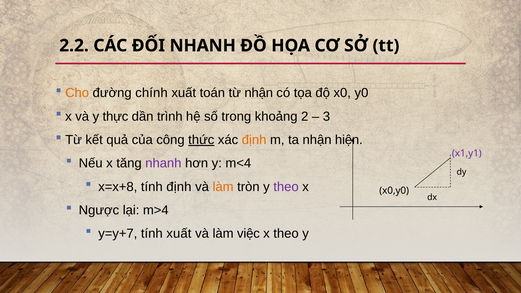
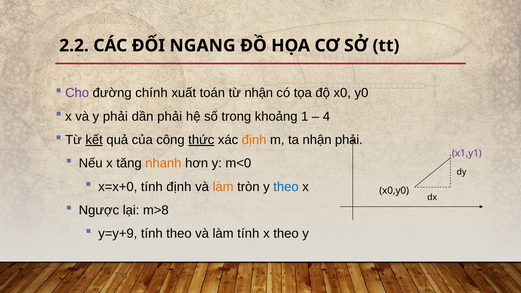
ĐỐI NHANH: NHANH -> NGANG
Cho colour: orange -> purple
y thực: thực -> phải
dần trình: trình -> phải
2: 2 -> 1
3: 3 -> 4
kết underline: none -> present
nhận hiện: hiện -> phải
nhanh at (163, 163) colour: purple -> orange
m<4: m<4 -> m<0
x=x+8: x=x+8 -> x=x+0
theo at (286, 187) colour: purple -> blue
m>4: m>4 -> m>8
y=y+7: y=y+7 -> y=y+9
tính xuất: xuất -> theo
làm việc: việc -> tính
